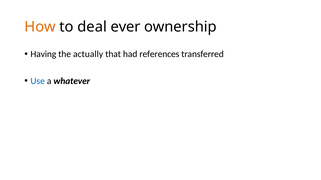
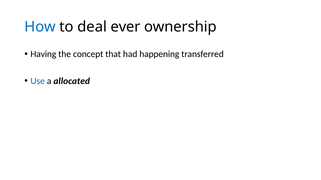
How colour: orange -> blue
actually: actually -> concept
references: references -> happening
whatever: whatever -> allocated
